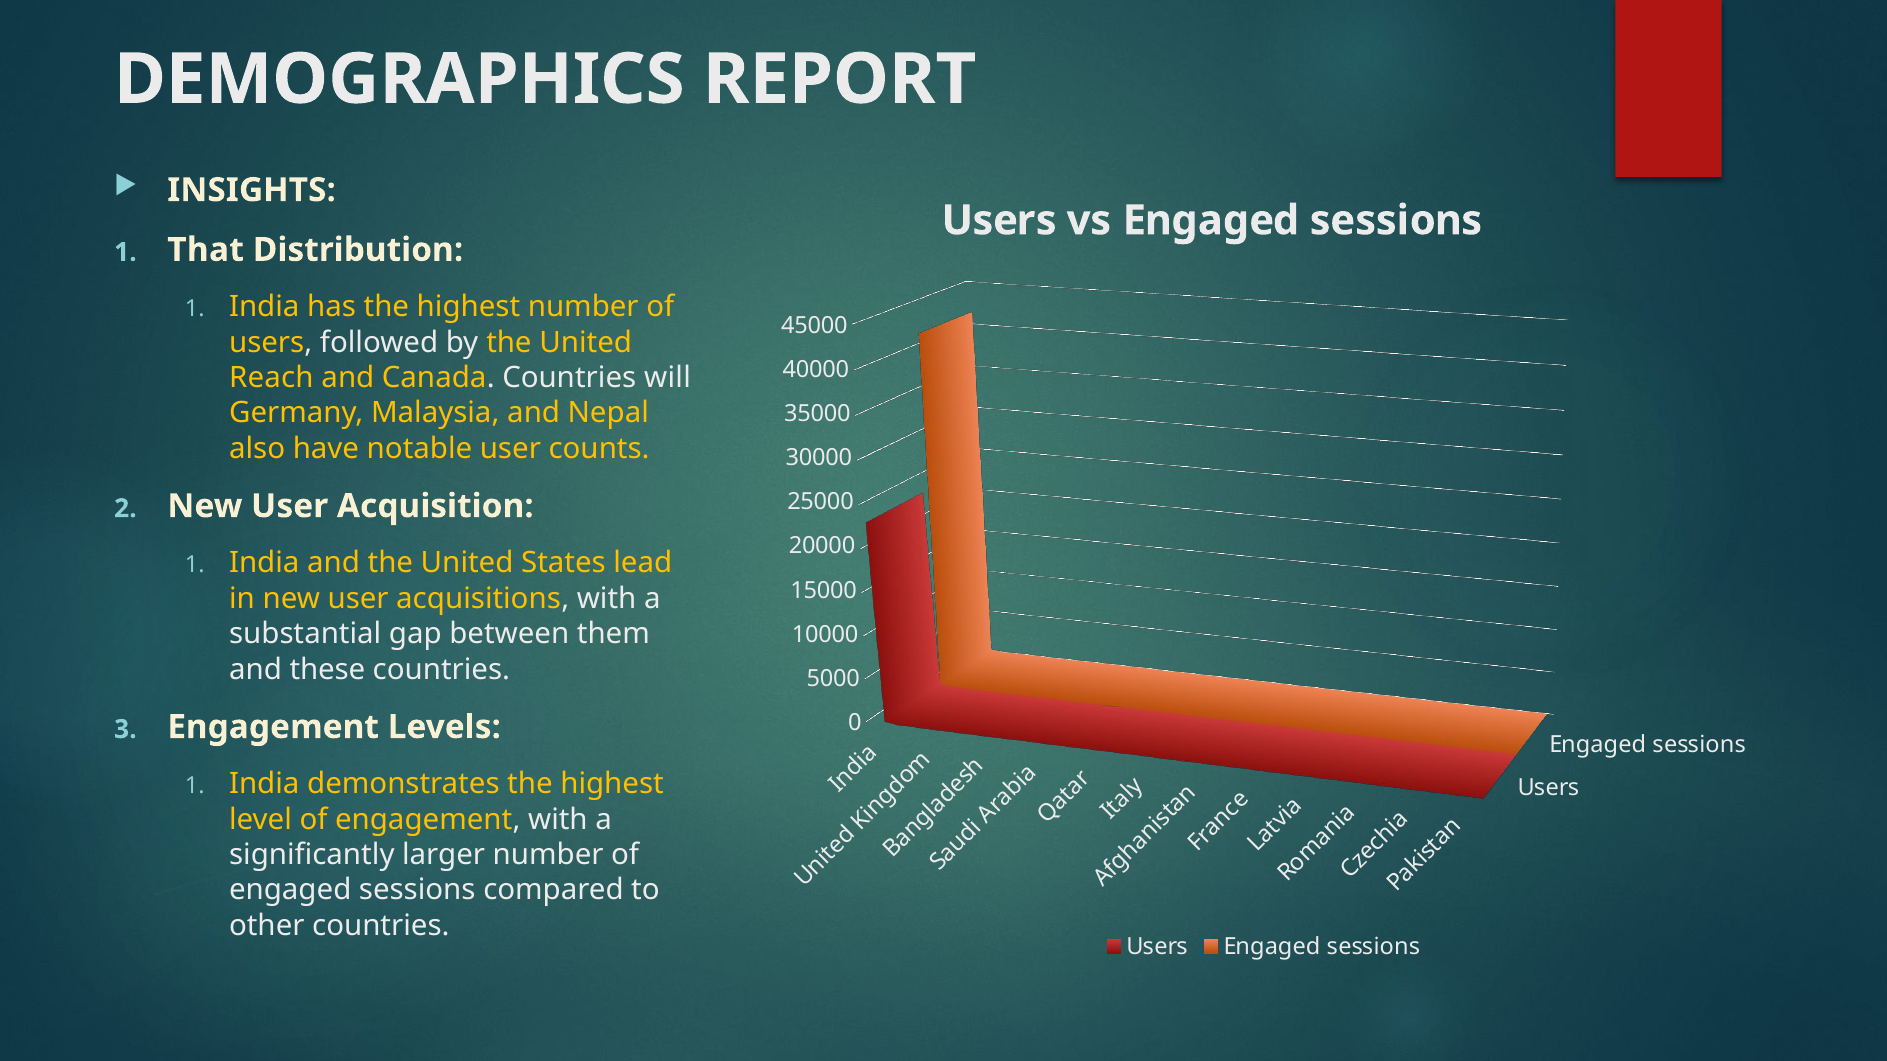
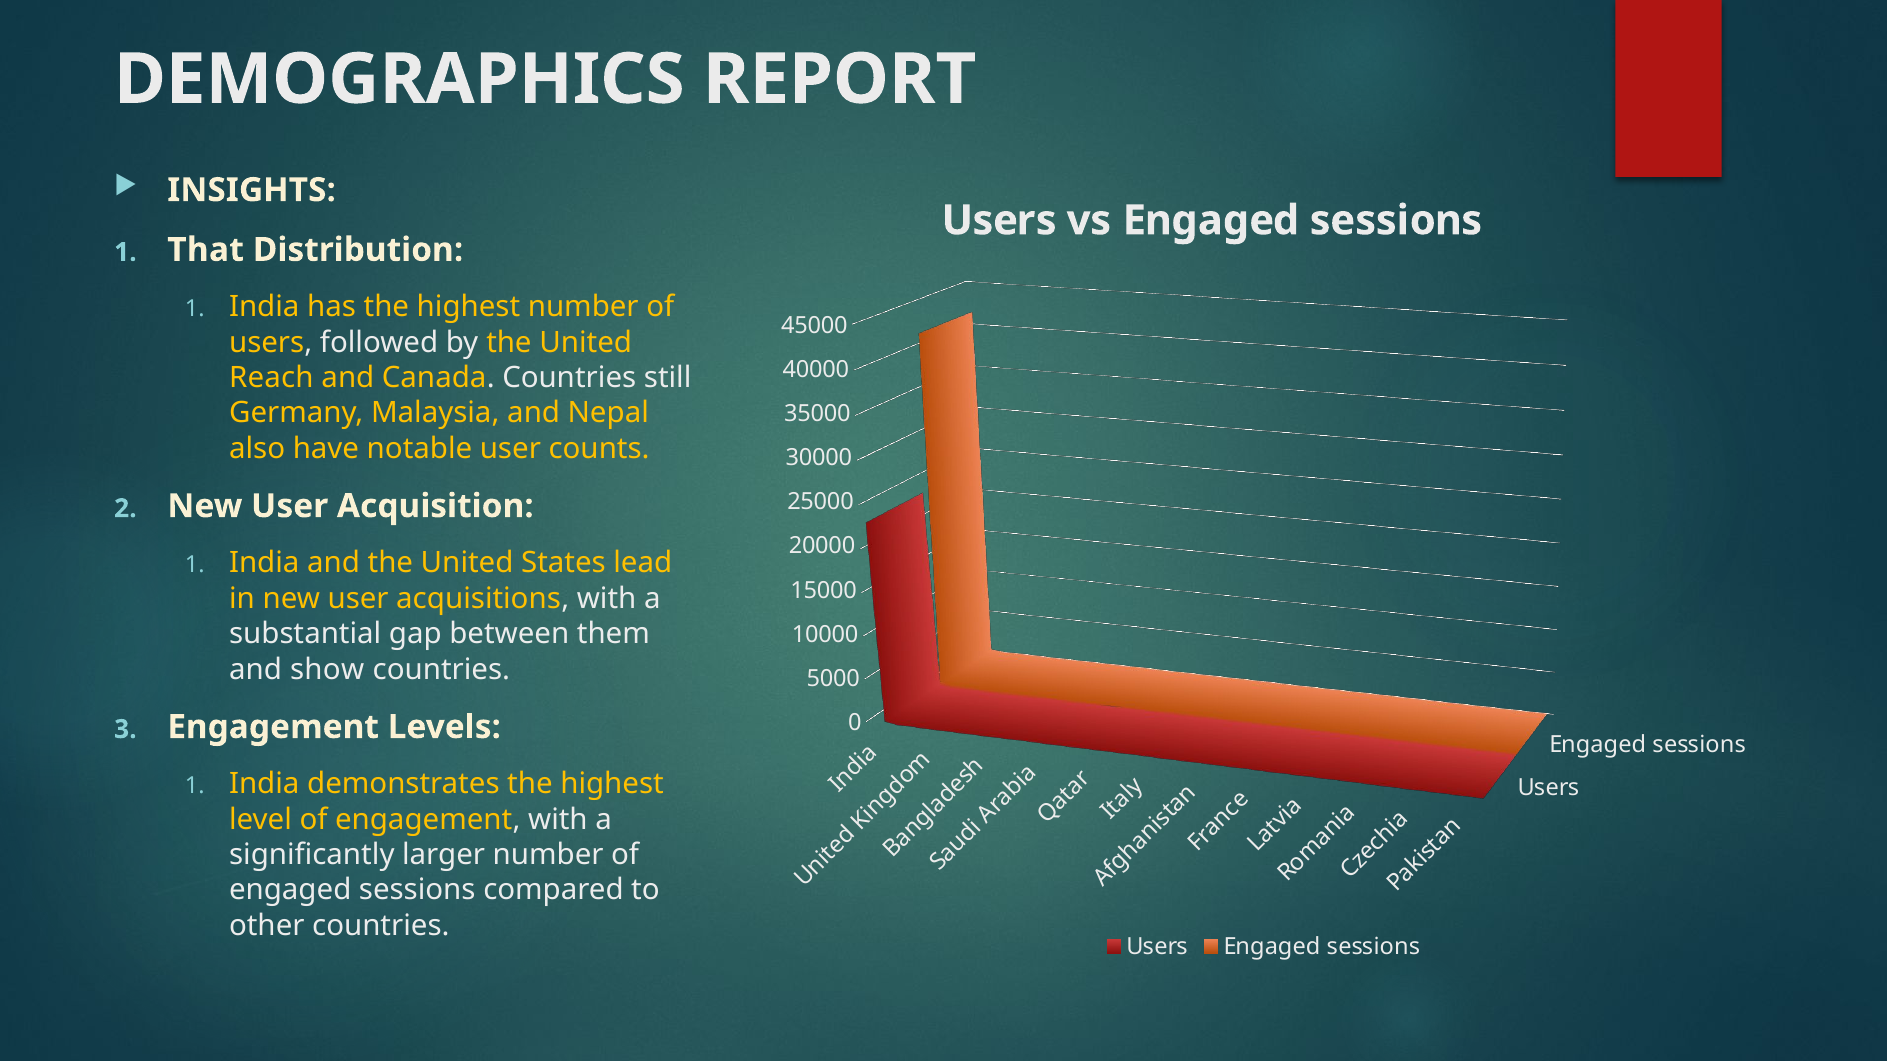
will: will -> still
these: these -> show
